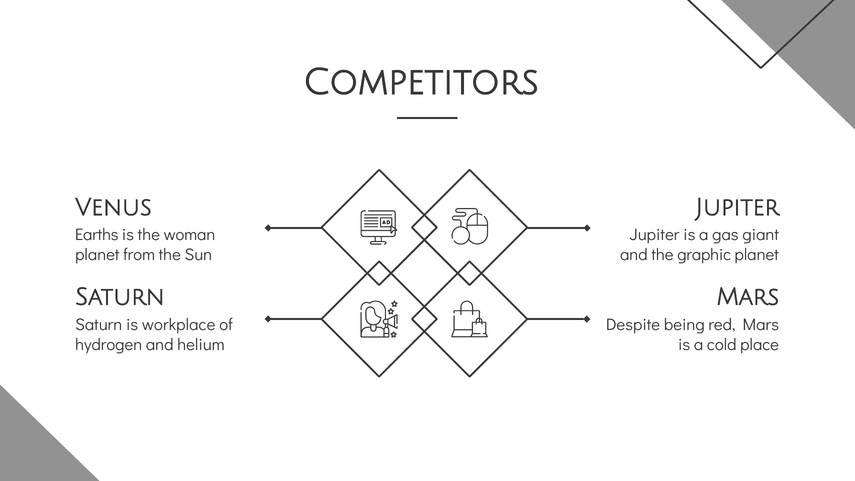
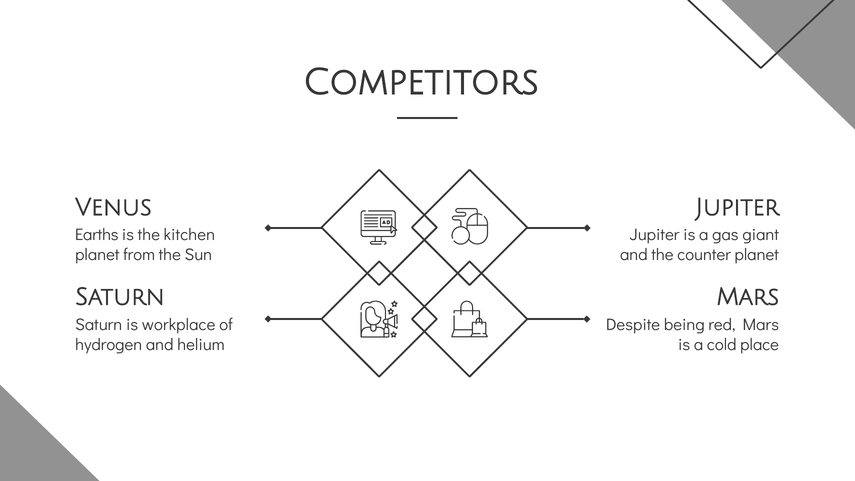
woman: woman -> kitchen
graphic: graphic -> counter
